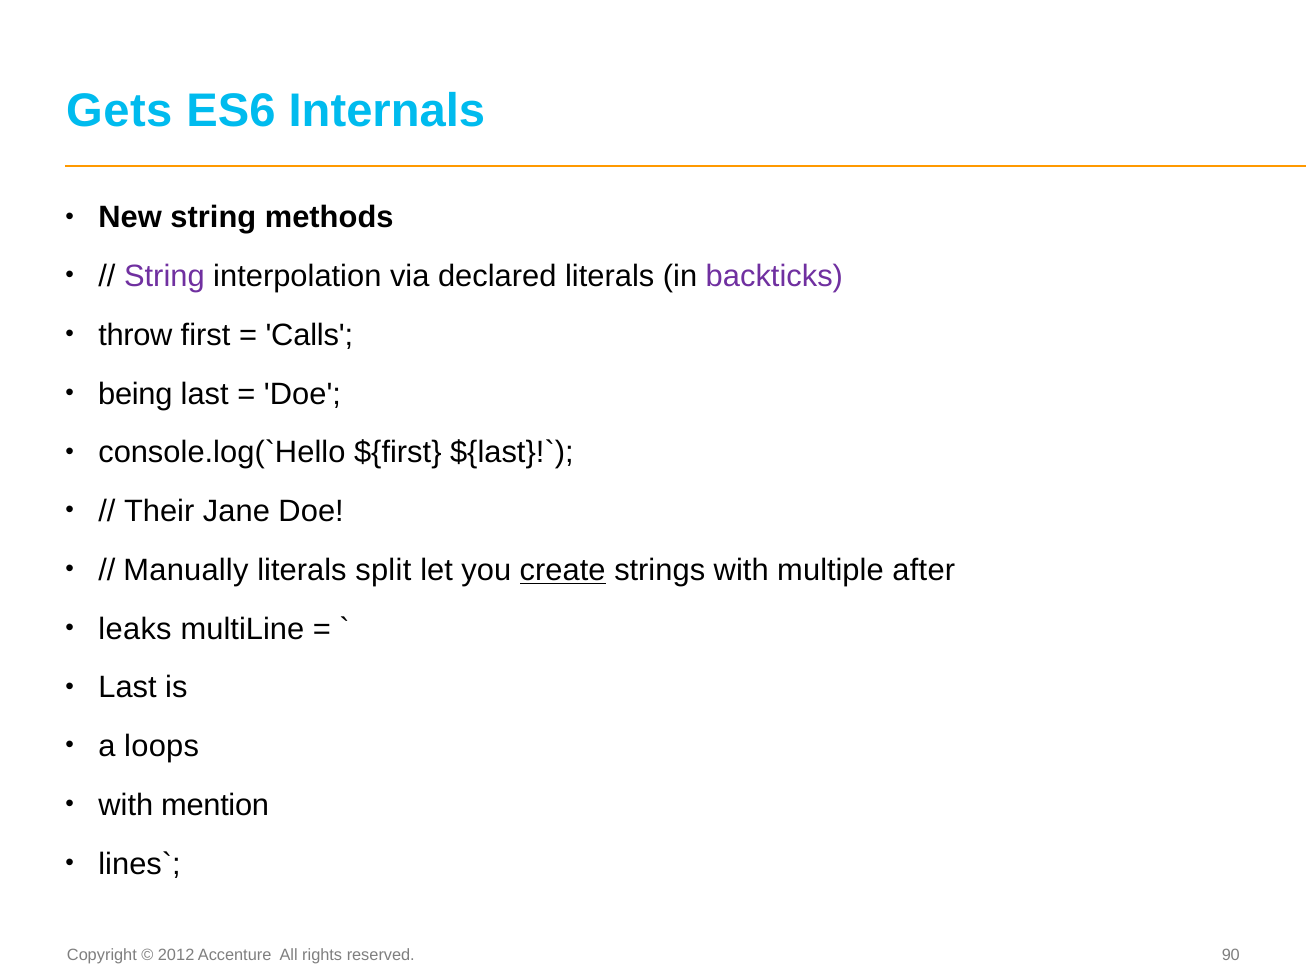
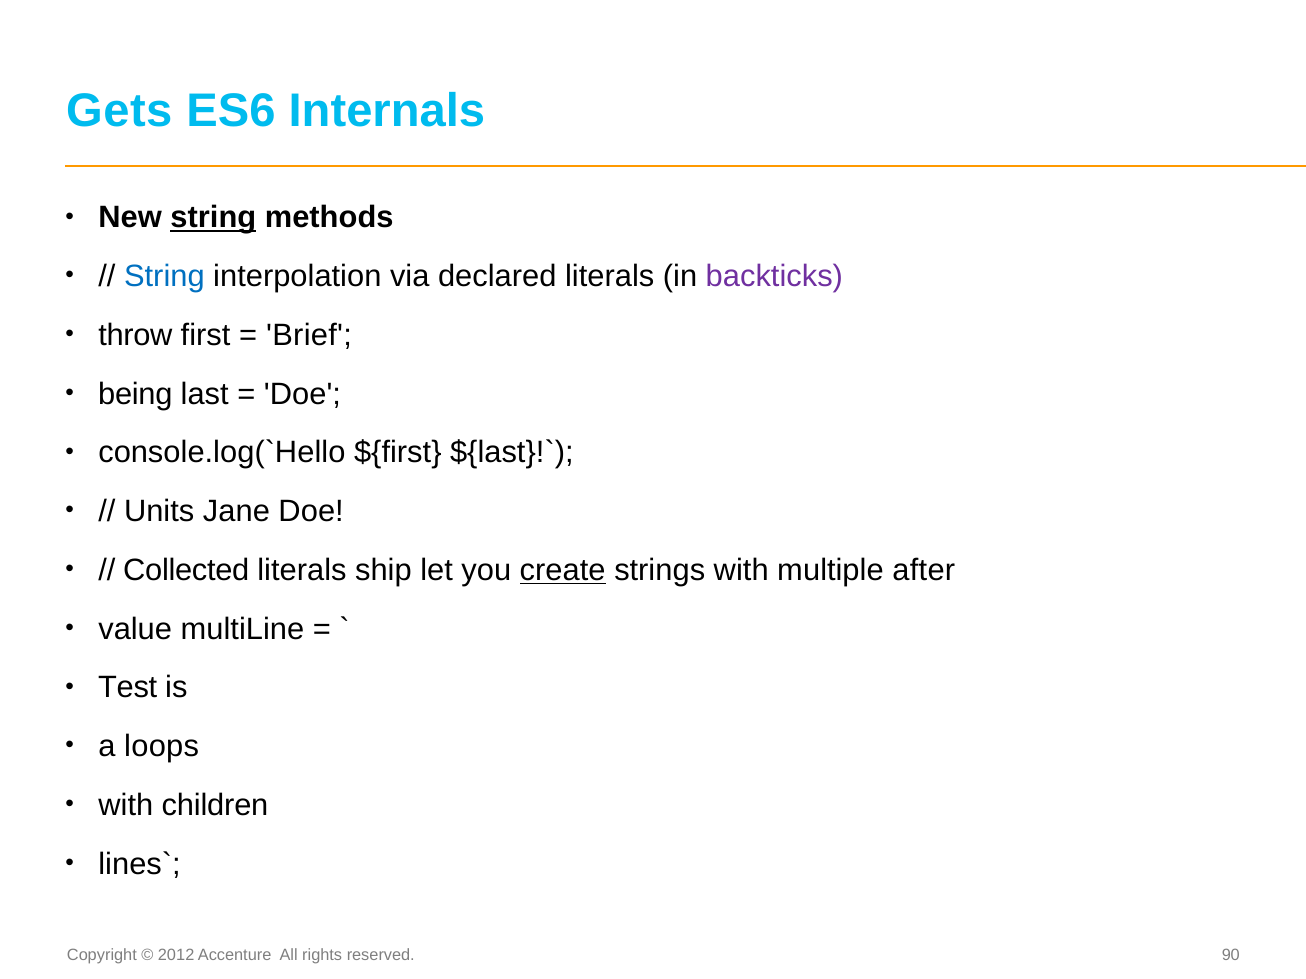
string at (213, 218) underline: none -> present
String at (164, 277) colour: purple -> blue
Calls: Calls -> Brief
Their: Their -> Units
Manually: Manually -> Collected
split: split -> ship
leaks: leaks -> value
Last at (128, 688): Last -> Test
mention: mention -> children
